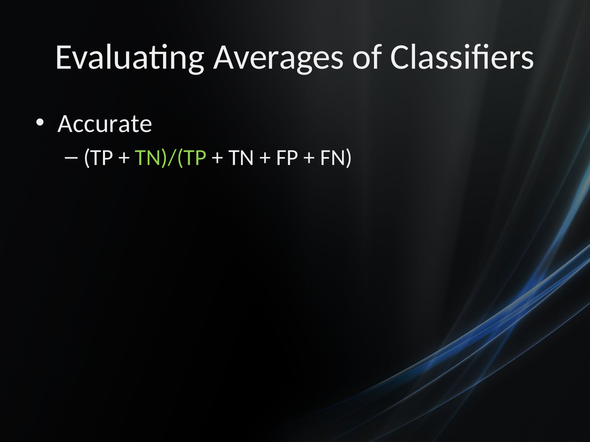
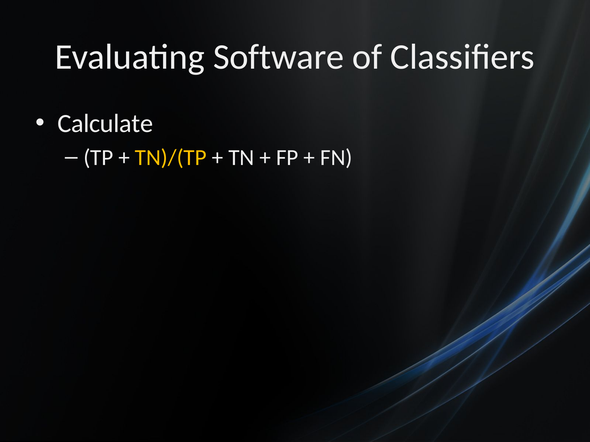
Averages: Averages -> Software
Accurate: Accurate -> Calculate
TN)/(TP colour: light green -> yellow
